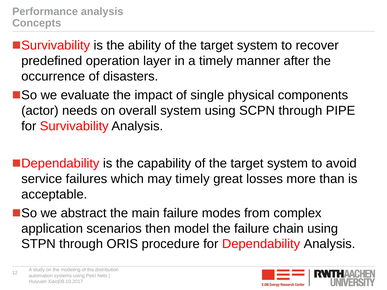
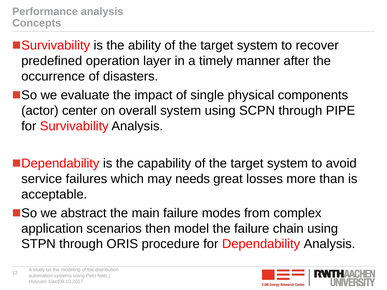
needs: needs -> center
may timely: timely -> needs
